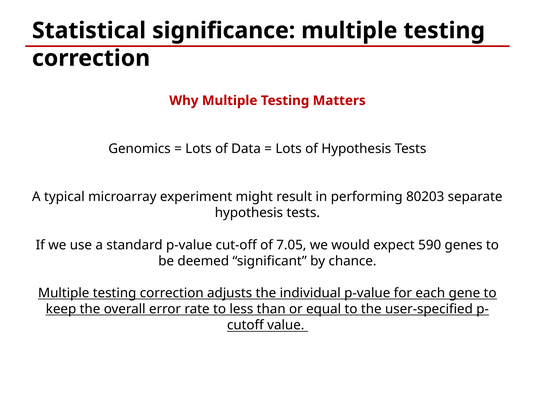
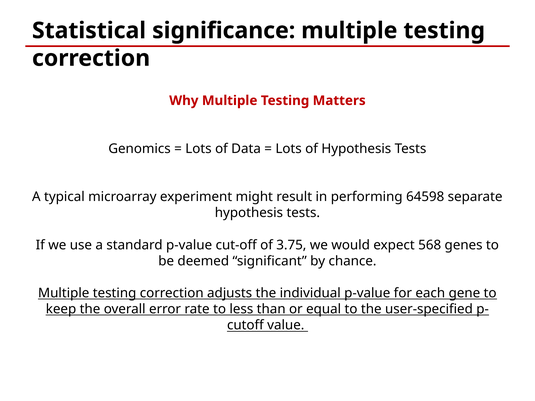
80203: 80203 -> 64598
7.05: 7.05 -> 3.75
590: 590 -> 568
